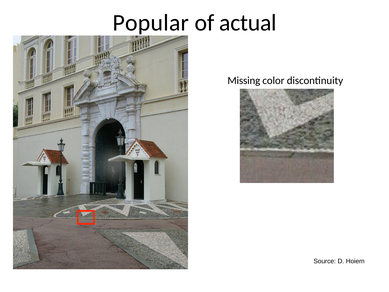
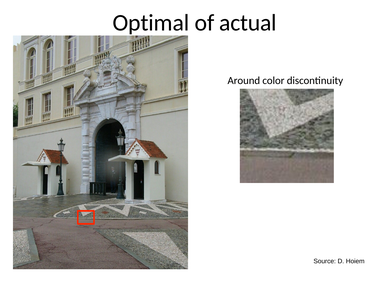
Popular: Popular -> Optimal
Missing: Missing -> Around
